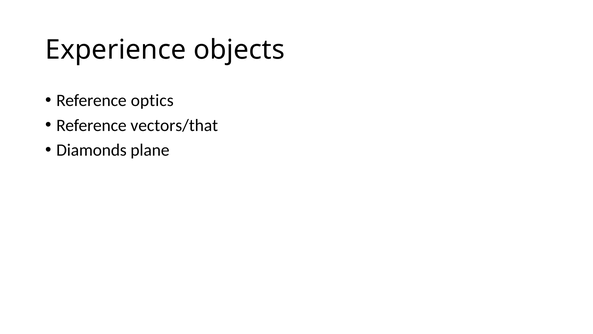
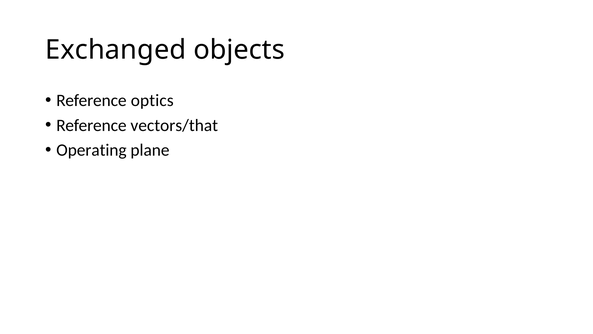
Experience: Experience -> Exchanged
Diamonds: Diamonds -> Operating
